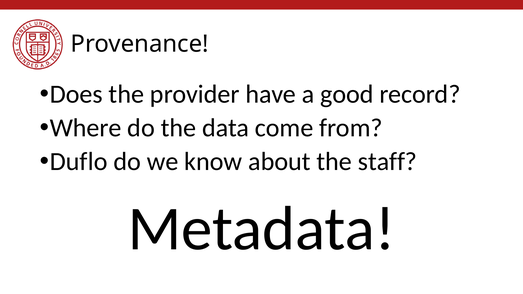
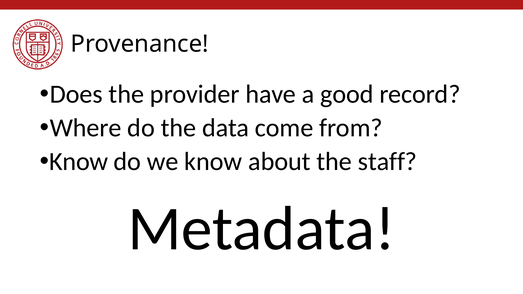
Duflo at (79, 162): Duflo -> Know
